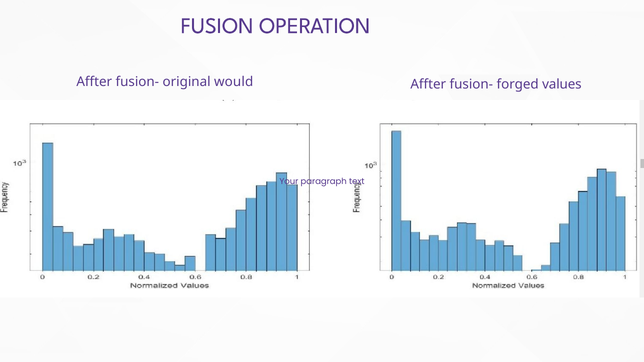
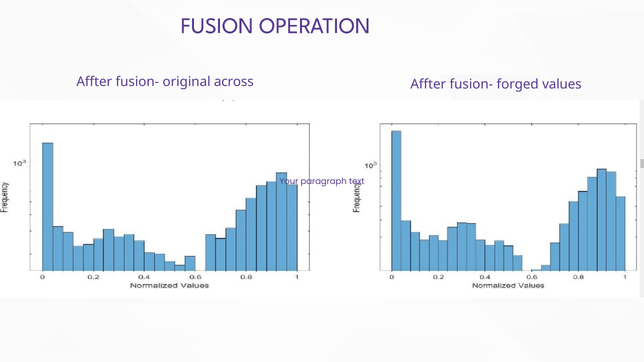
would: would -> across
